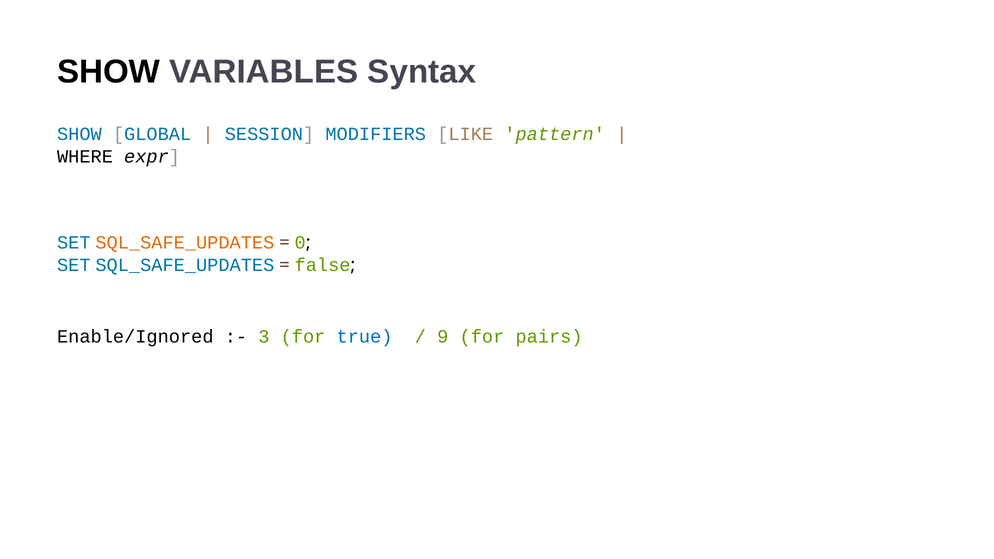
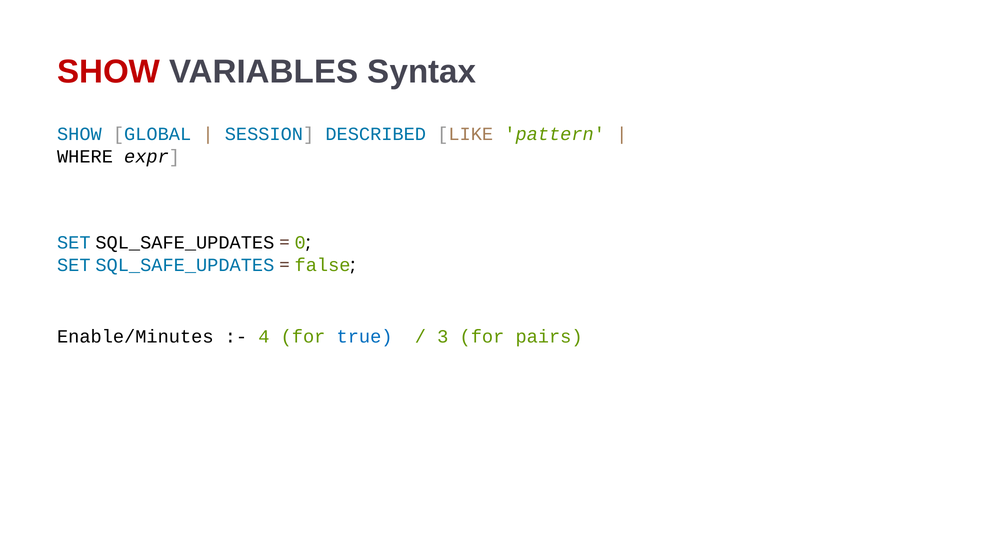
SHOW at (109, 72) colour: black -> red
MODIFIERS: MODIFIERS -> DESCRIBED
SQL_SAFE_UPDATES at (185, 243) colour: orange -> black
Enable/Ignored: Enable/Ignored -> Enable/Minutes
3: 3 -> 4
9: 9 -> 3
